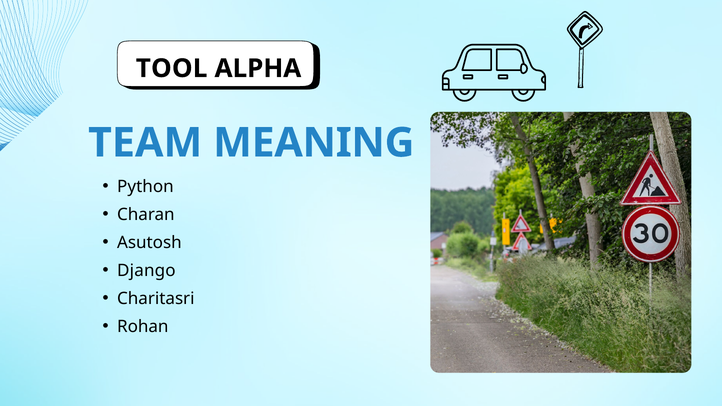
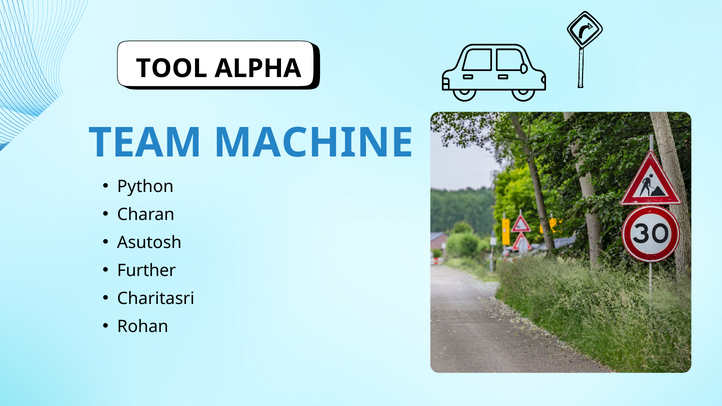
MEANING: MEANING -> MACHINE
Django: Django -> Further
